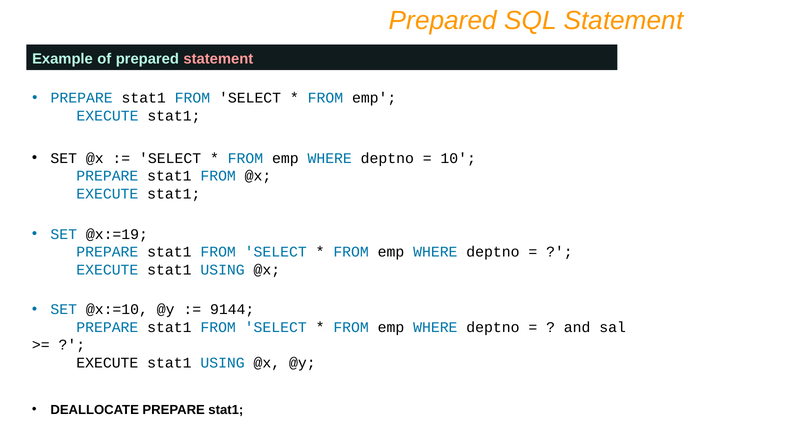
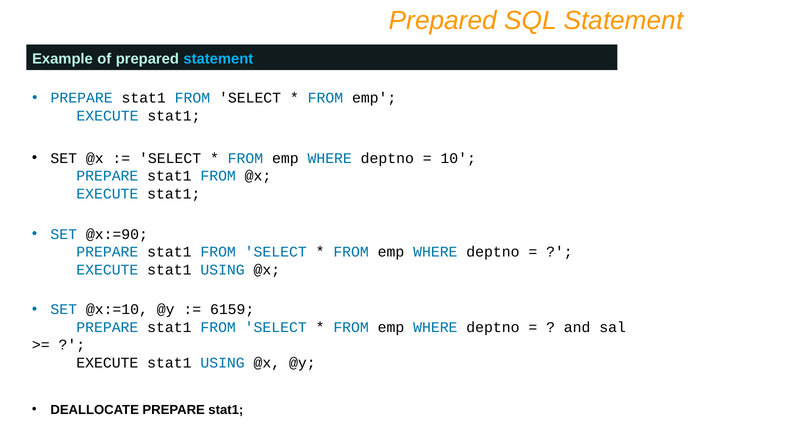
statement at (218, 59) colour: pink -> light blue
@x:=19: @x:=19 -> @x:=90
9144: 9144 -> 6159
